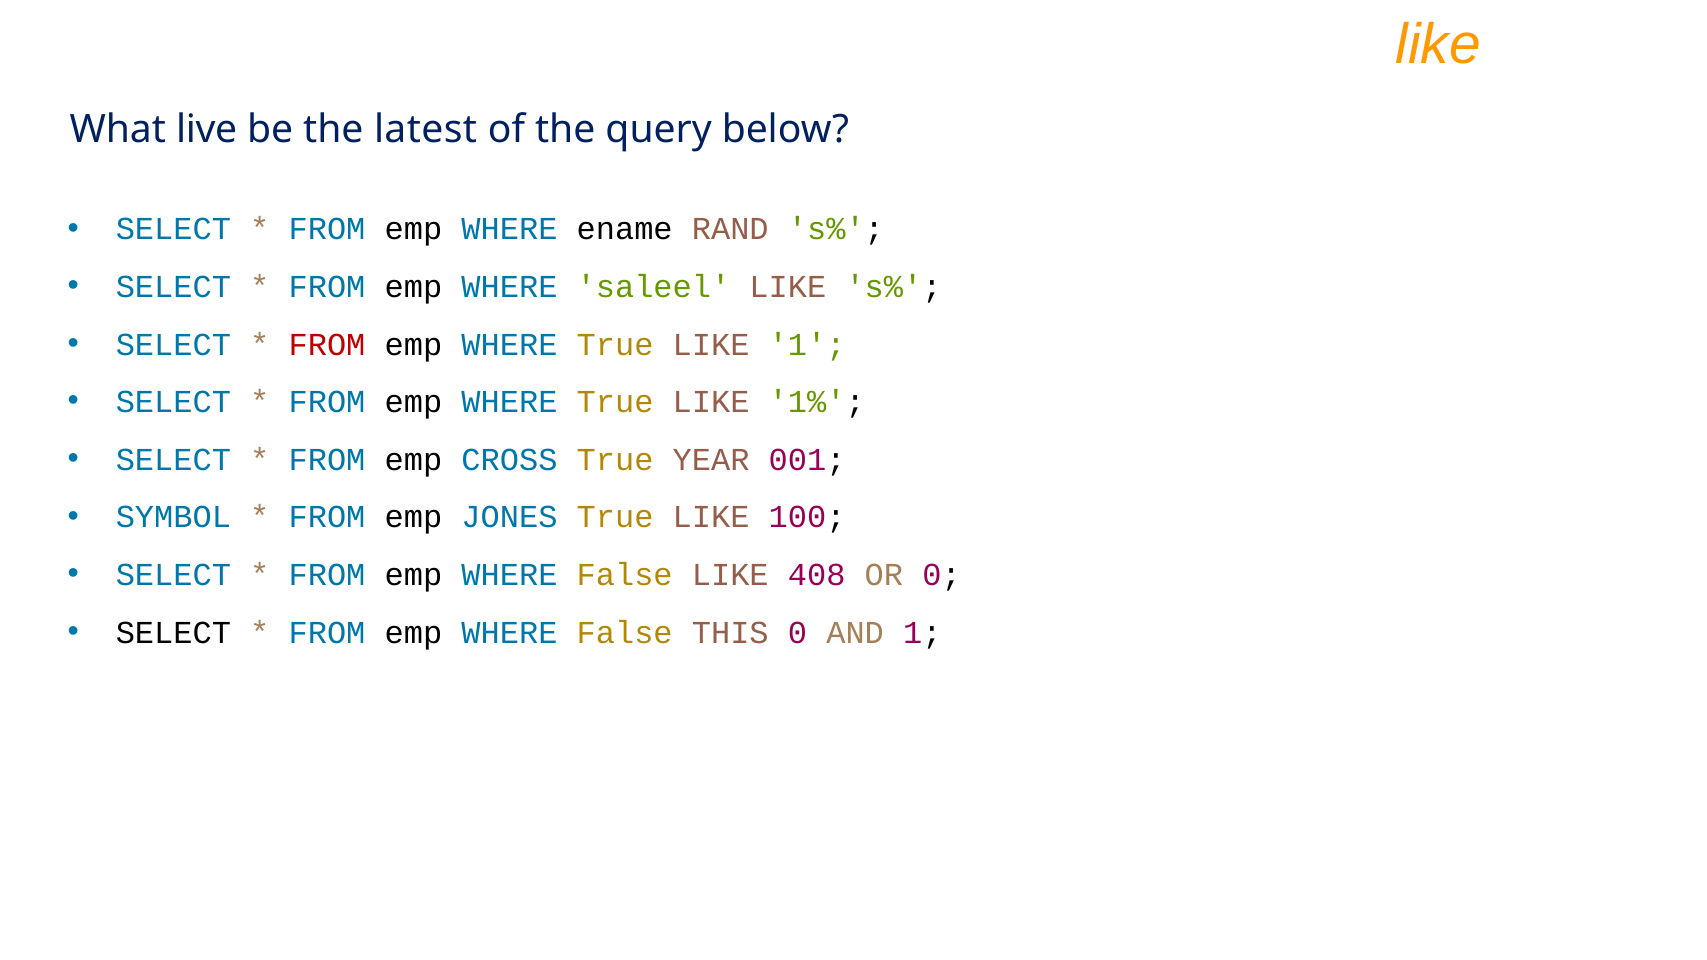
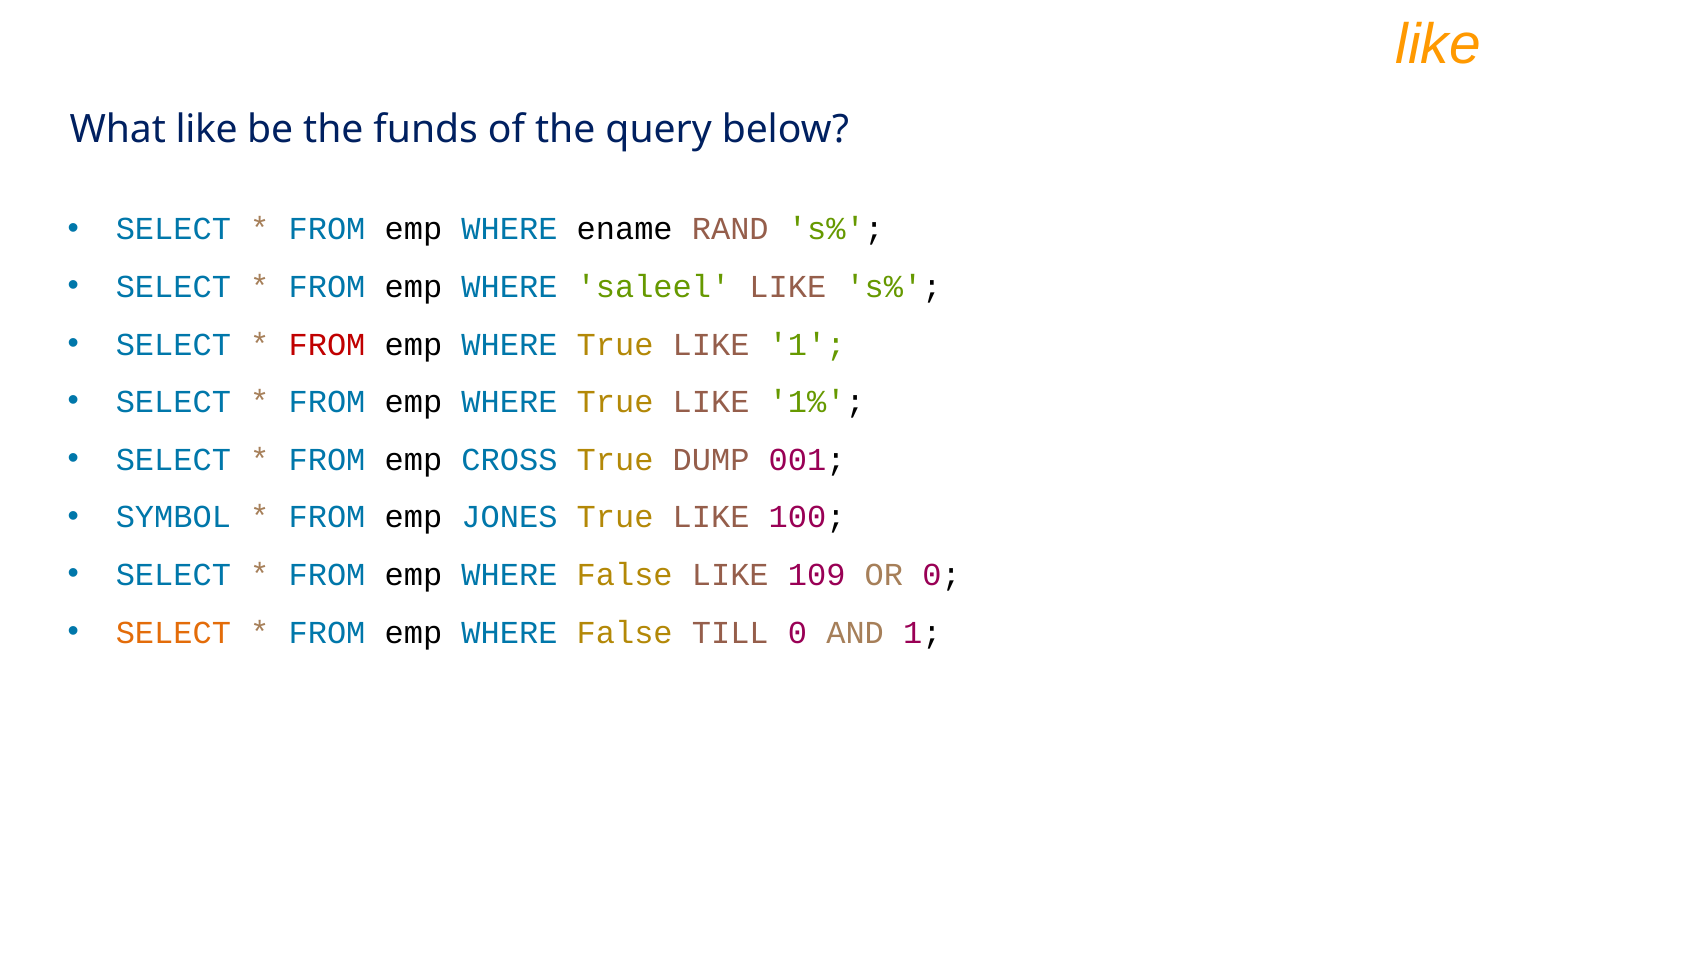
What live: live -> like
latest: latest -> funds
YEAR: YEAR -> DUMP
408: 408 -> 109
SELECT at (173, 633) colour: black -> orange
THIS: THIS -> TILL
